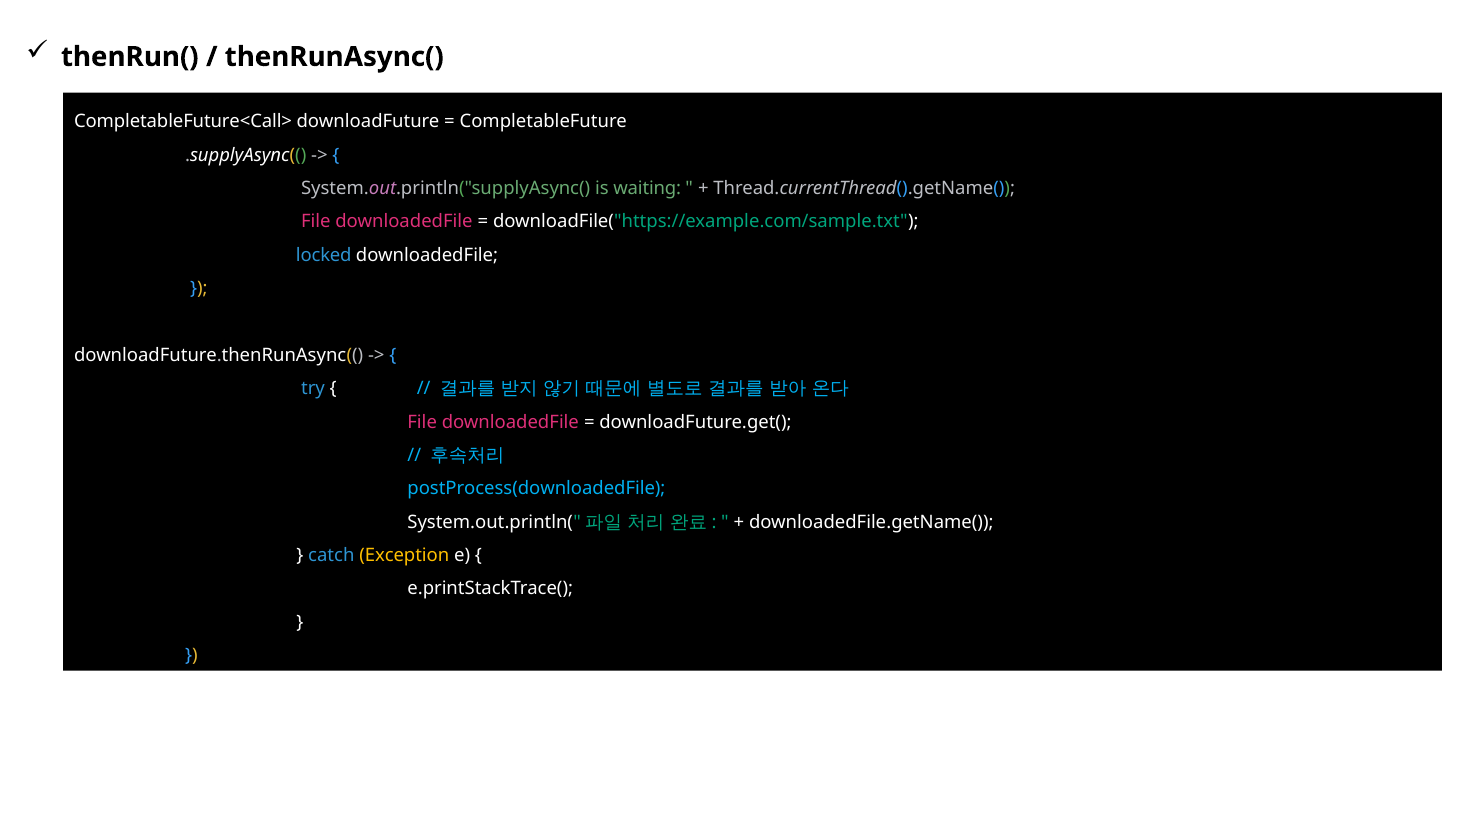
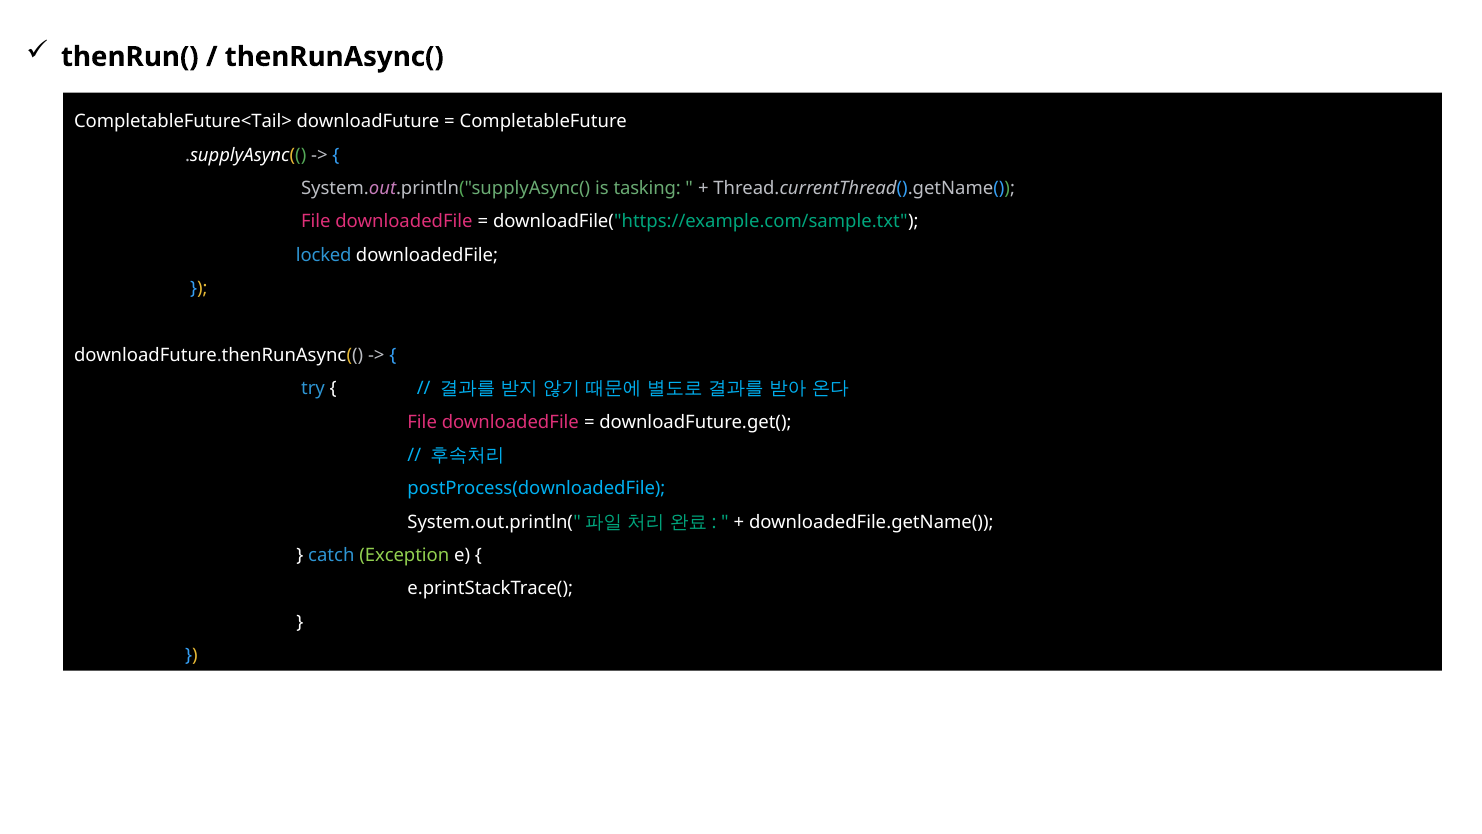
CompletableFuture<Call>: CompletableFuture<Call> -> CompletableFuture<Tail>
waiting: waiting -> tasking
Exception colour: yellow -> light green
